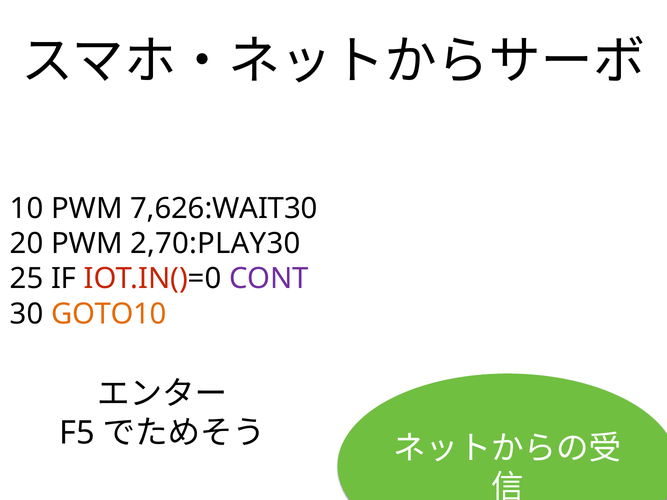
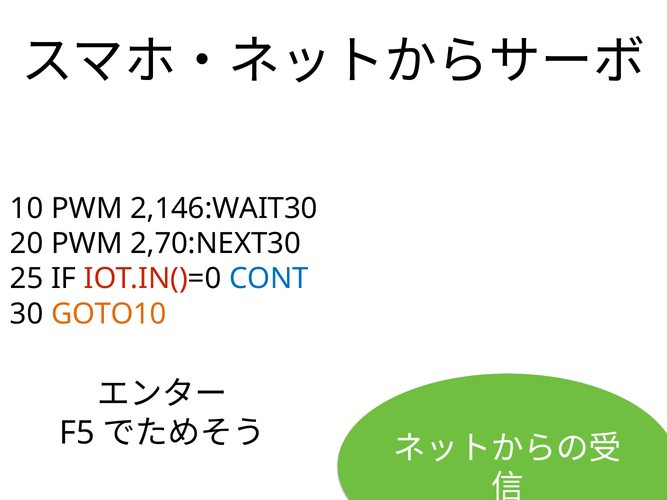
7,626:WAIT30: 7,626:WAIT30 -> 2,146:WAIT30
2,70:PLAY30: 2,70:PLAY30 -> 2,70:NEXT30
CONT colour: purple -> blue
